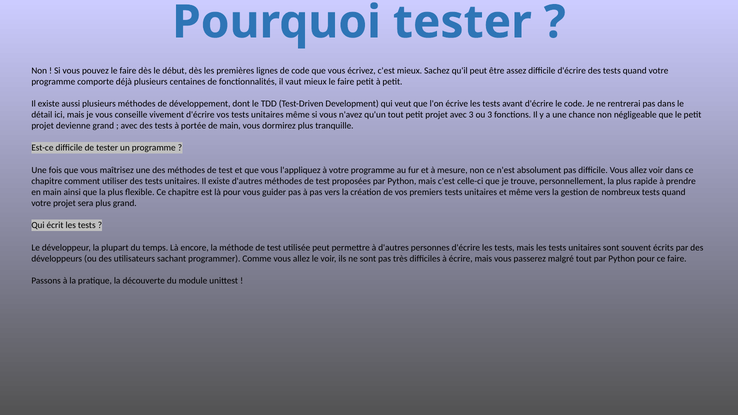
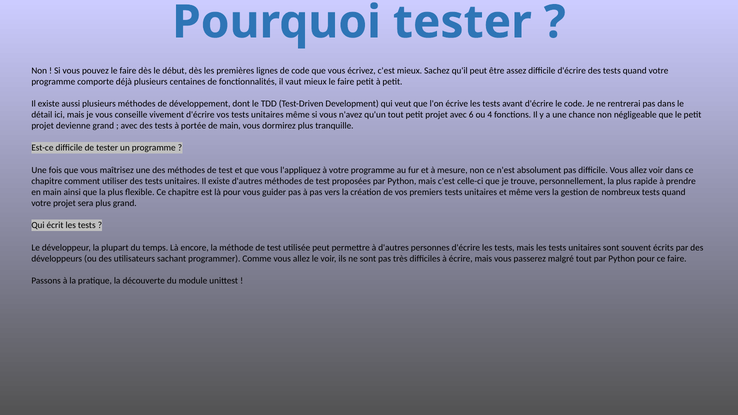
avec 3: 3 -> 6
ou 3: 3 -> 4
